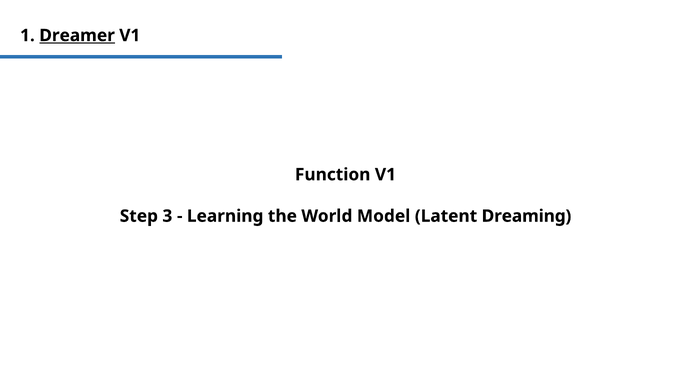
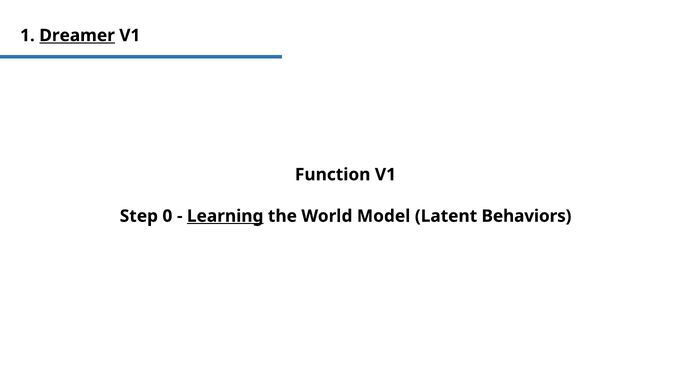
3: 3 -> 0
Learning underline: none -> present
Dreaming: Dreaming -> Behaviors
